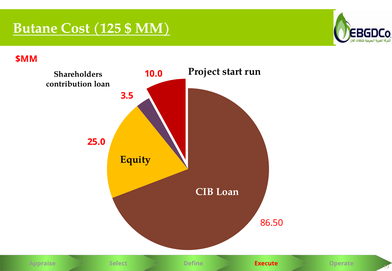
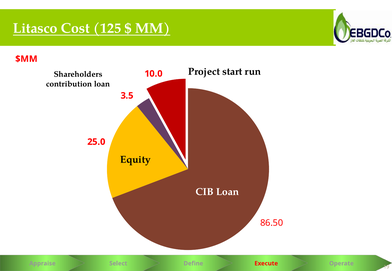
Butane: Butane -> Litasco
